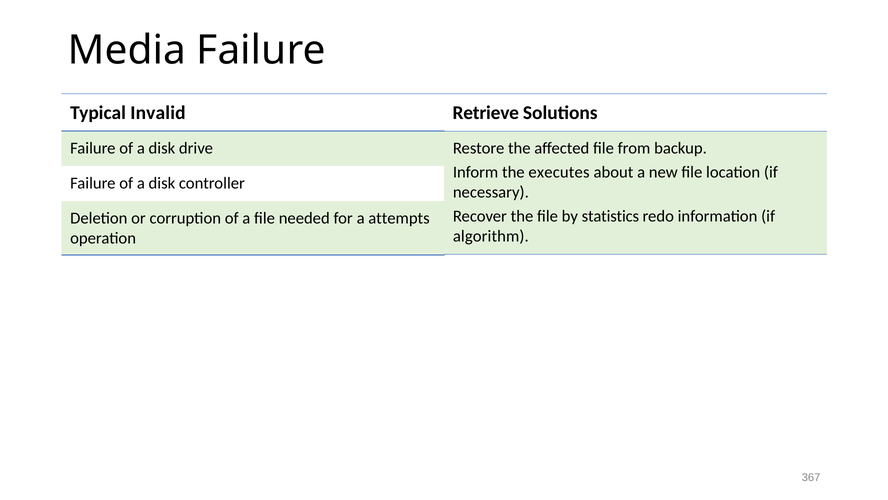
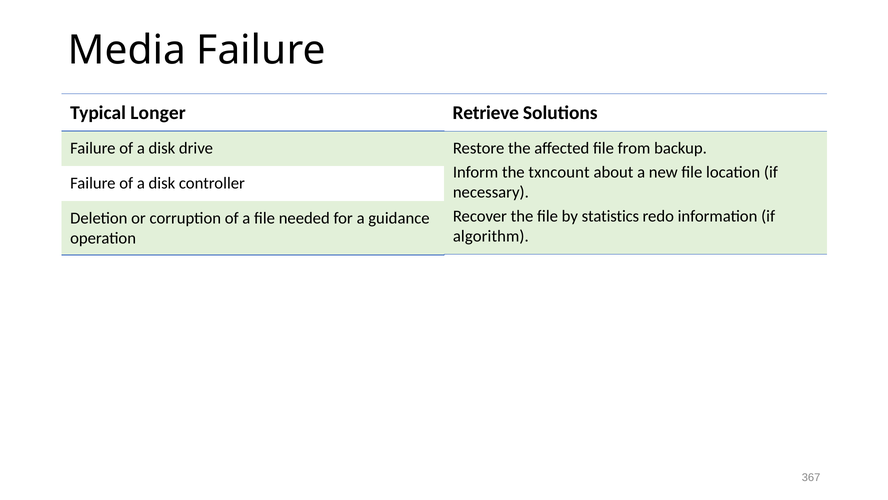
Invalid: Invalid -> Longer
executes: executes -> txncount
attempts: attempts -> guidance
